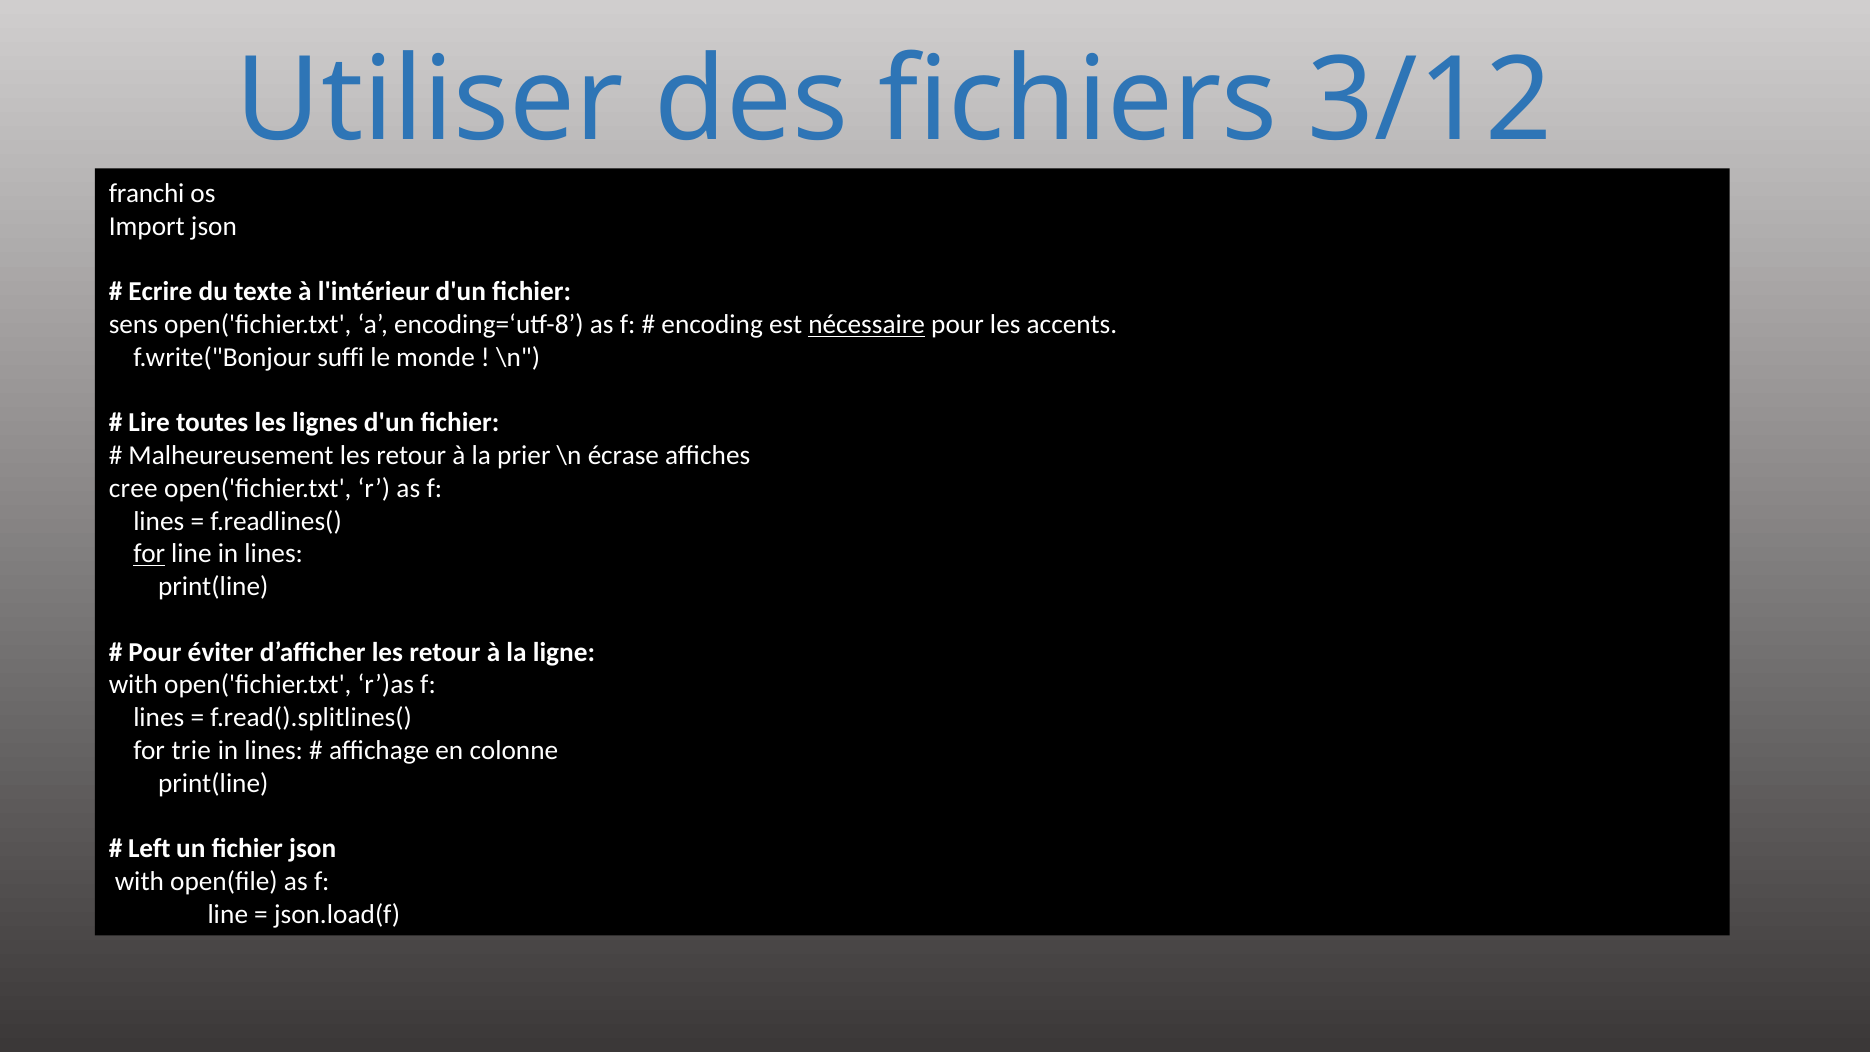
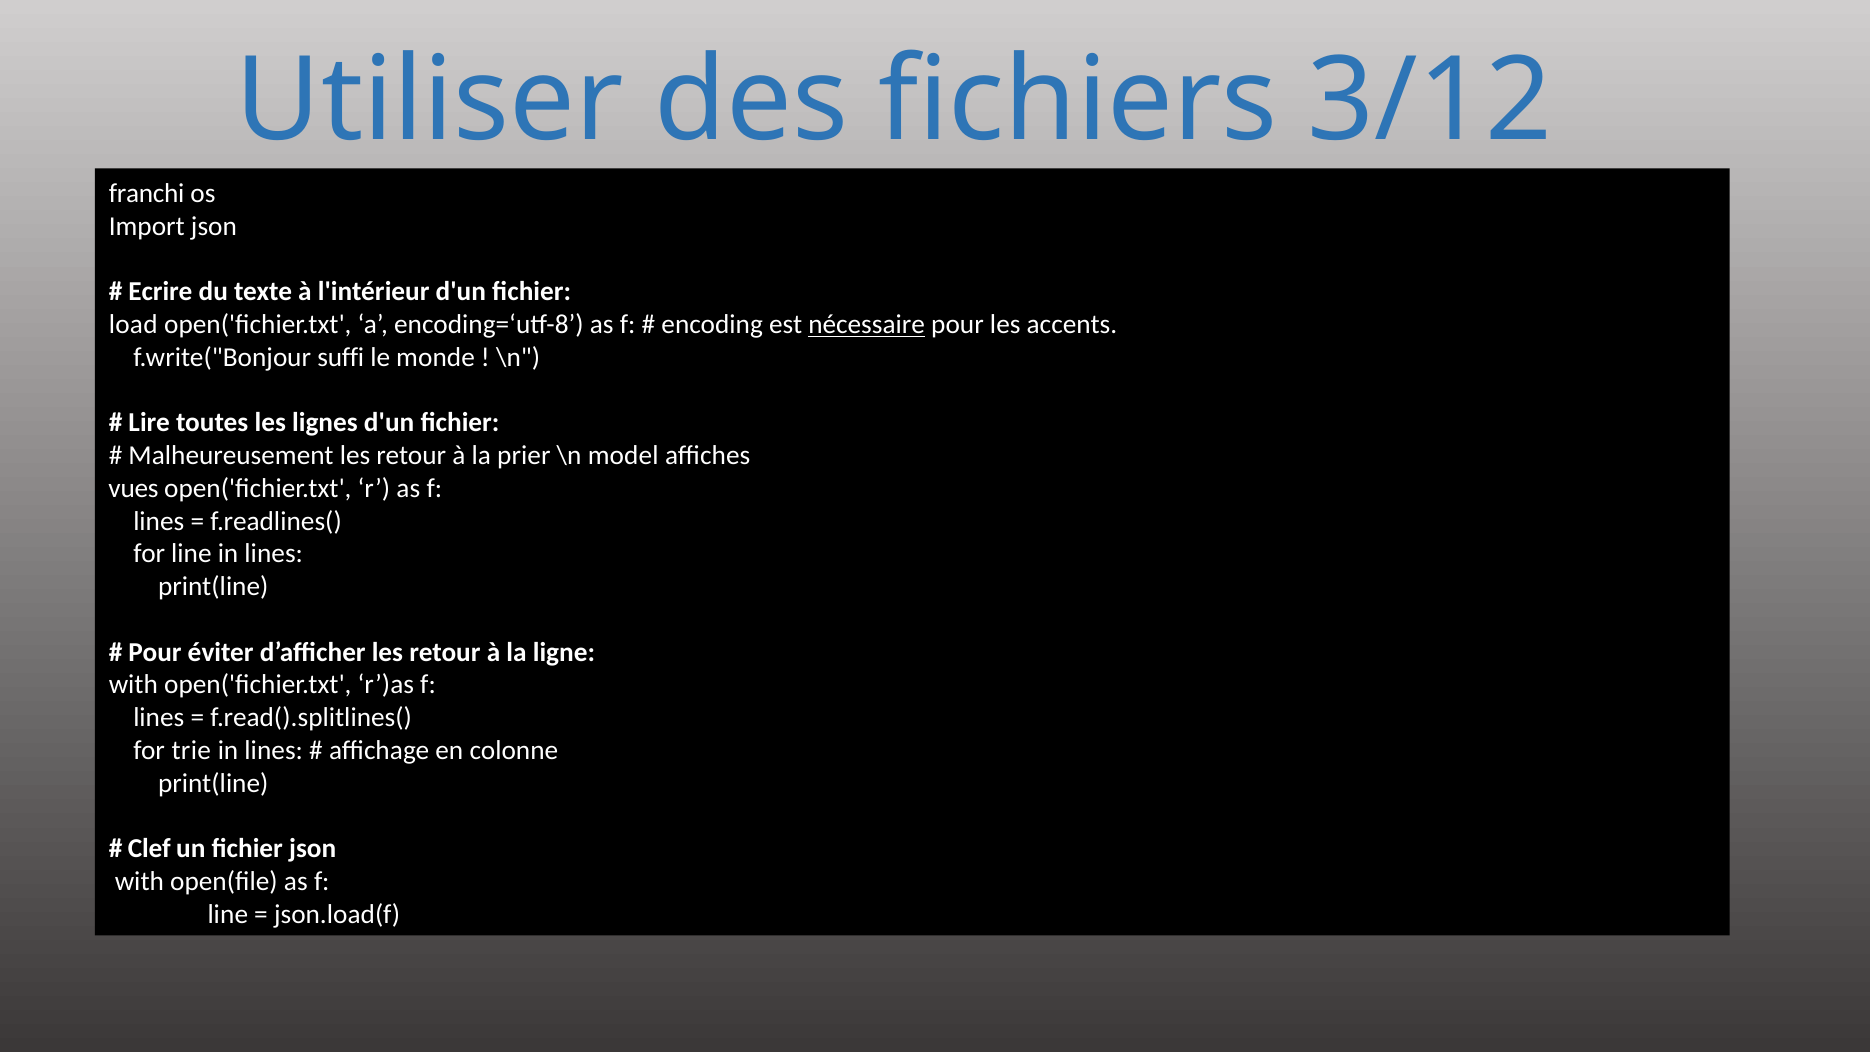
sens: sens -> load
écrase: écrase -> model
cree: cree -> vues
for at (149, 554) underline: present -> none
Left: Left -> Clef
